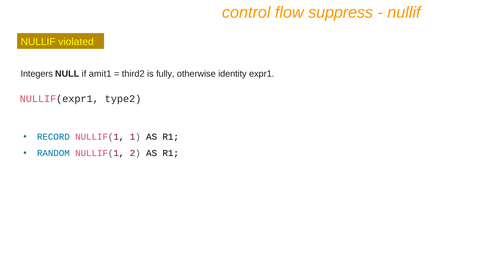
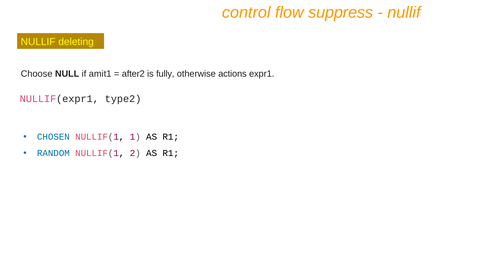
violated: violated -> deleting
Integers: Integers -> Choose
third2: third2 -> after2
identity: identity -> actions
RECORD: RECORD -> CHOSEN
